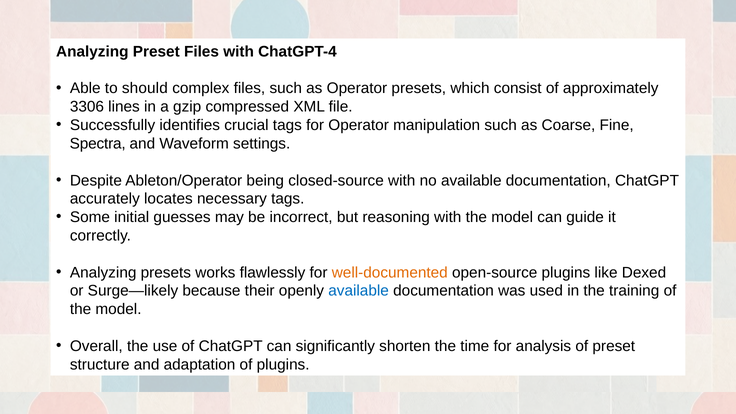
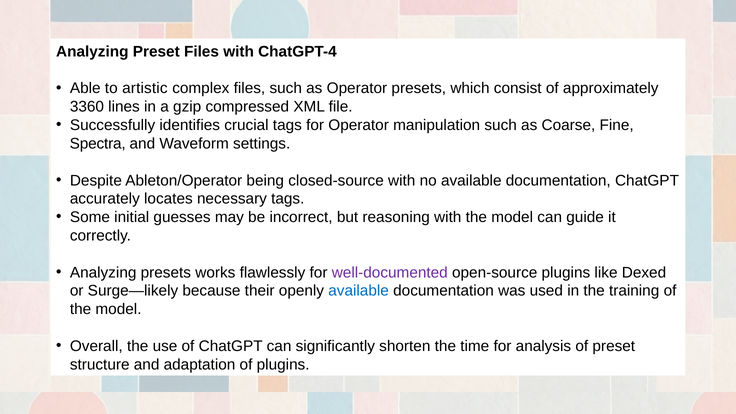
should: should -> artistic
3306: 3306 -> 3360
well-documented colour: orange -> purple
